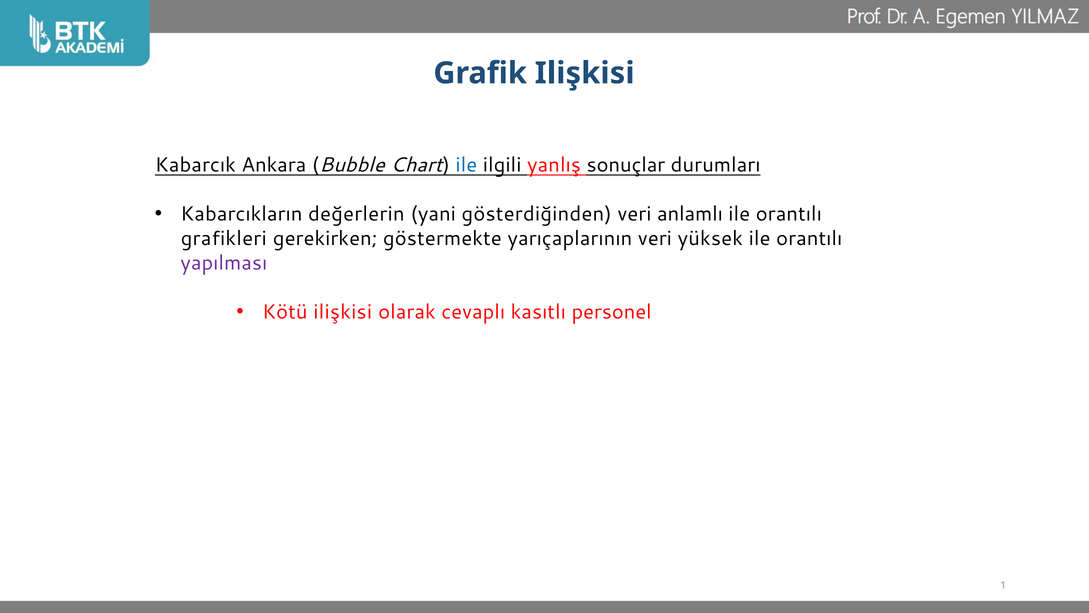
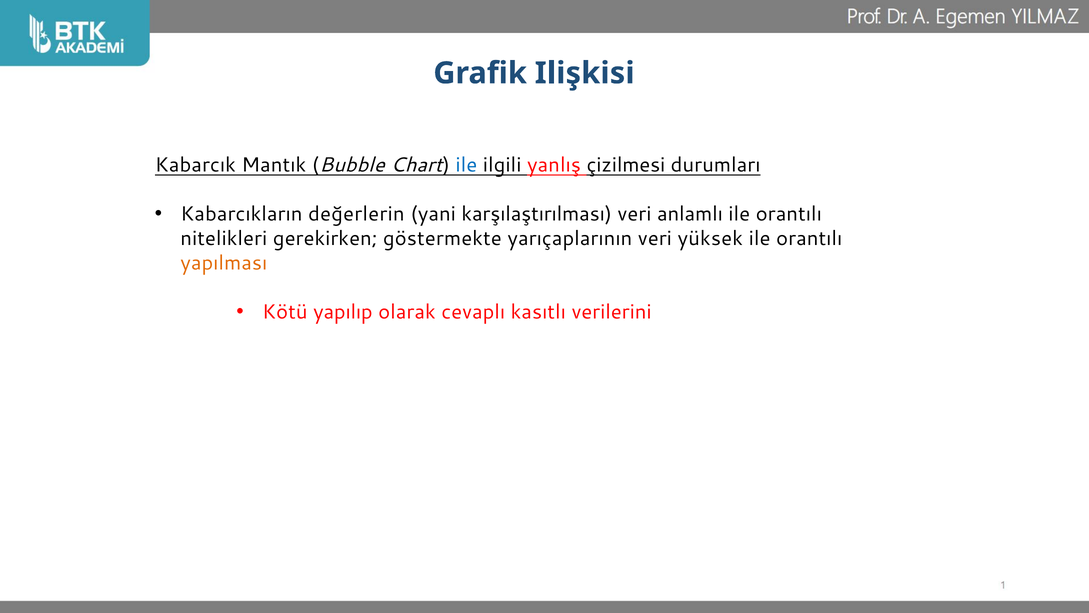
Ankara: Ankara -> Mantık
sonuçlar: sonuçlar -> çizilmesi
gösterdiğinden: gösterdiğinden -> karşılaştırılması
grafikleri: grafikleri -> nitelikleri
yapılması colour: purple -> orange
Kötü ilişkisi: ilişkisi -> yapılıp
personel: personel -> verilerini
